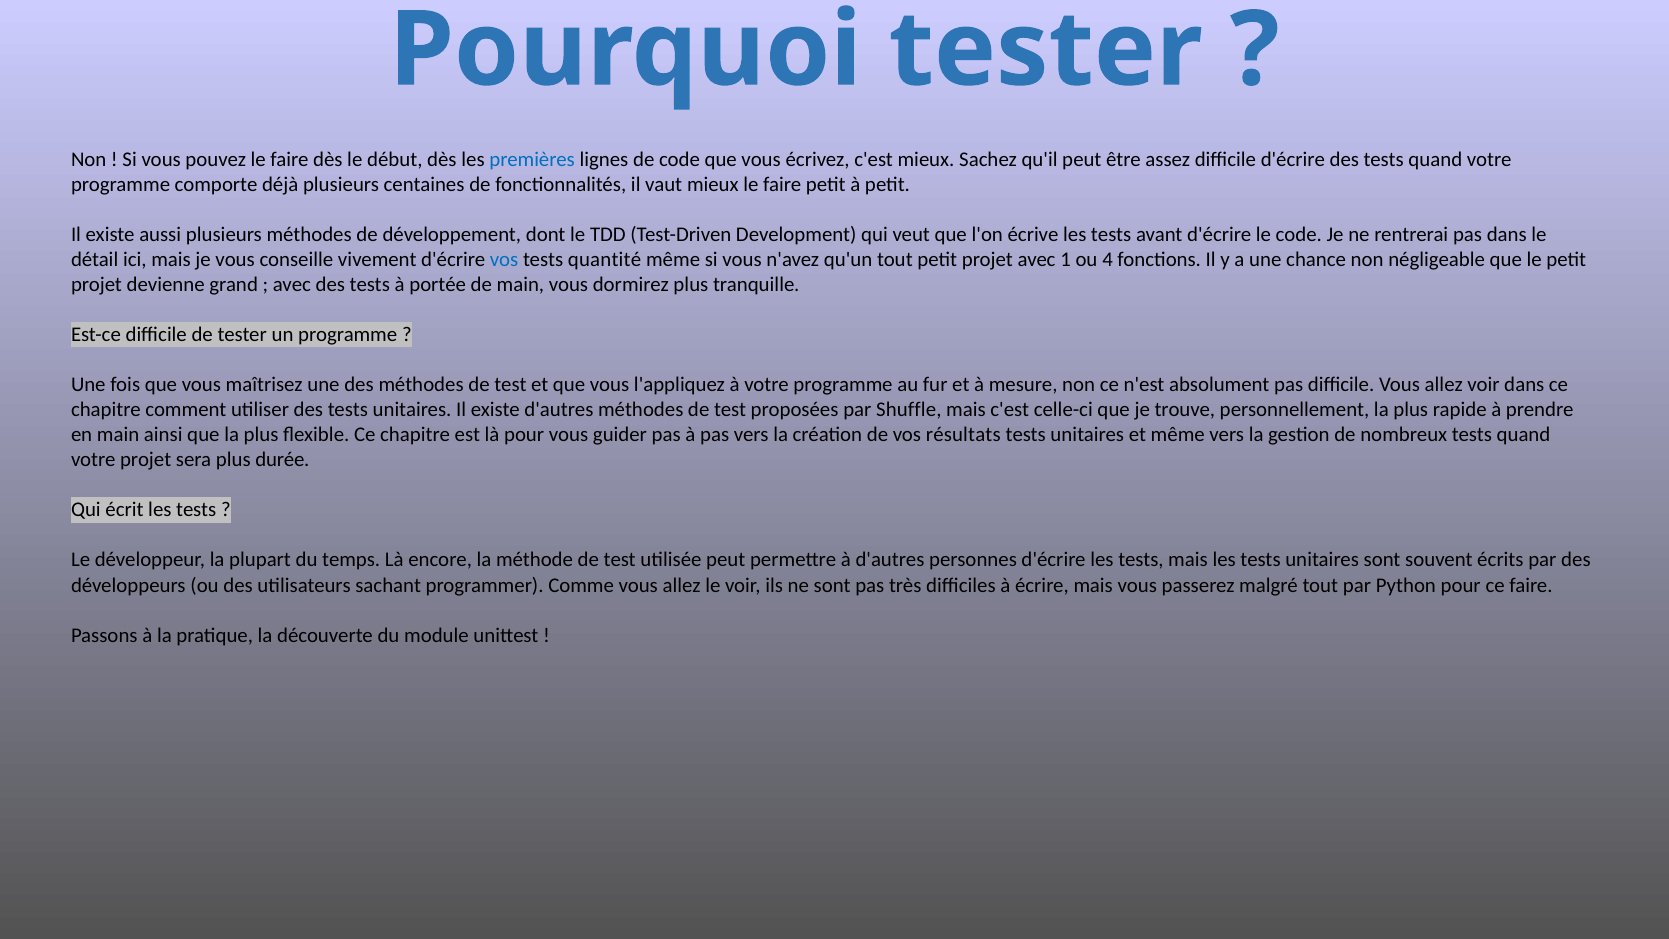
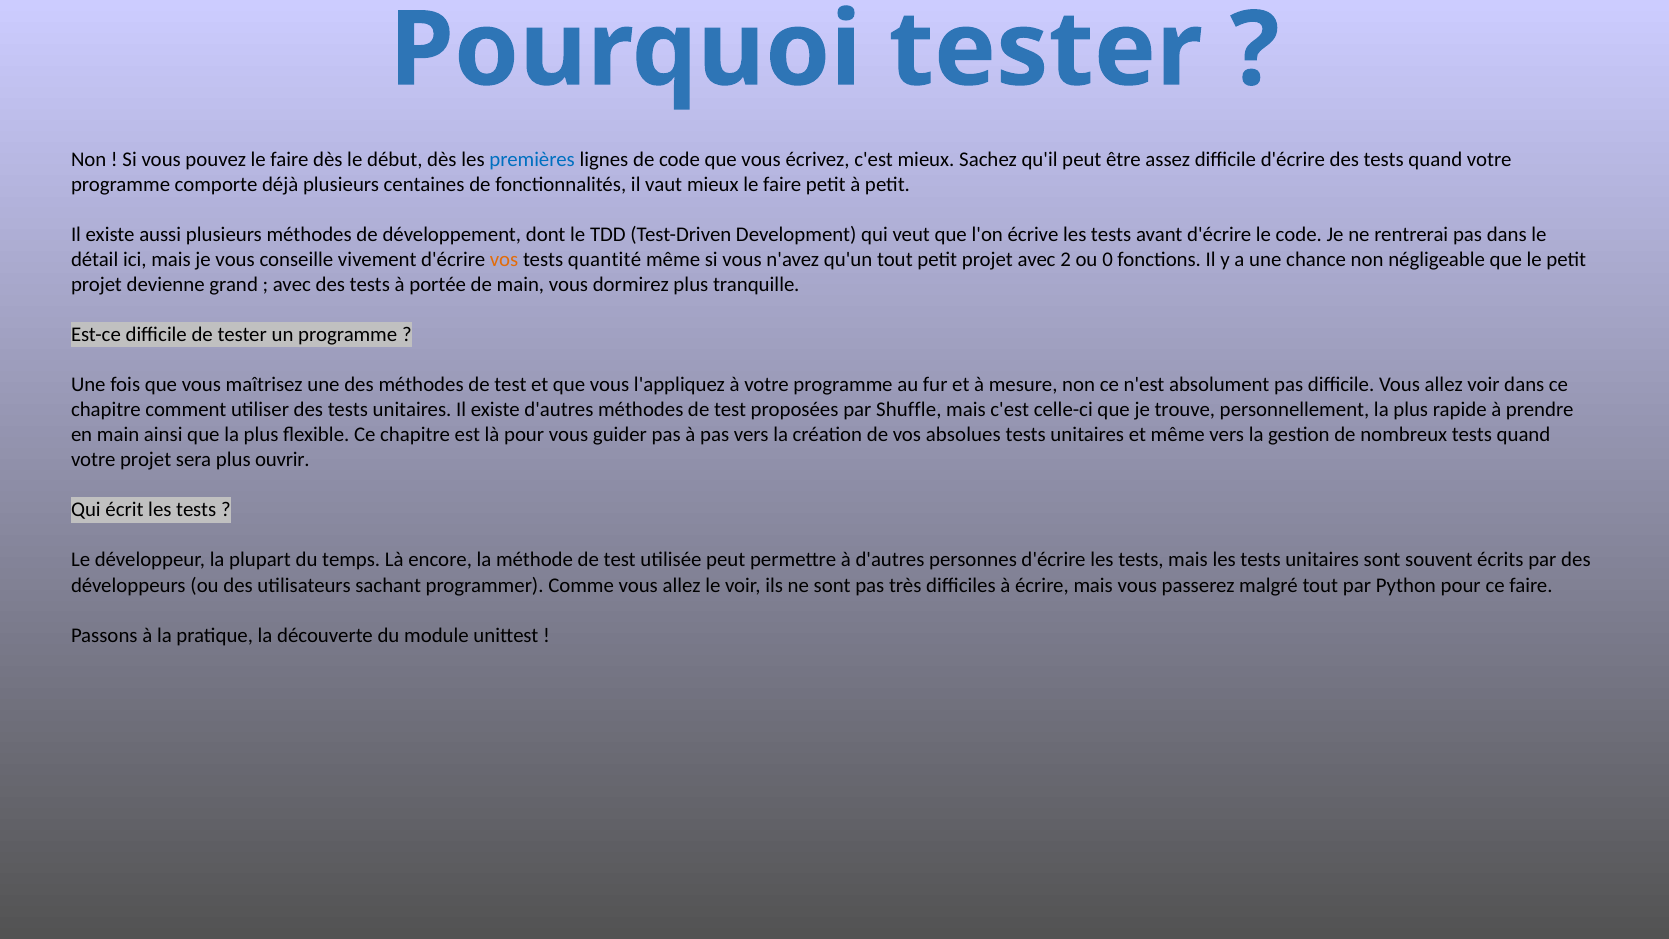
vos at (504, 260) colour: blue -> orange
1: 1 -> 2
4: 4 -> 0
résultats: résultats -> absolues
durée: durée -> ouvrir
